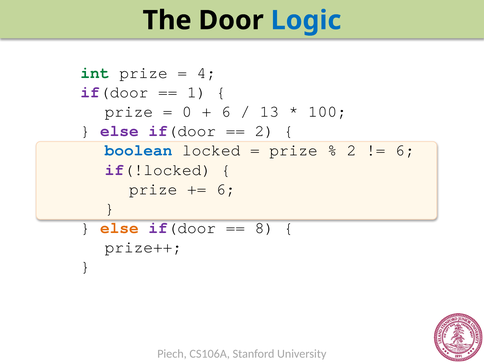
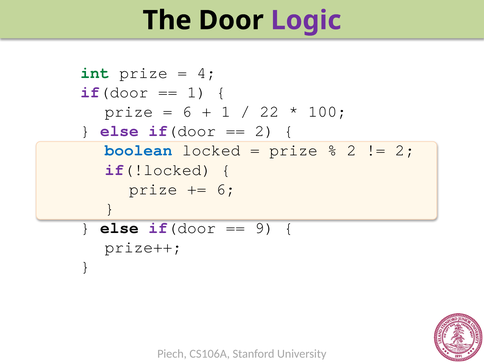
Logic colour: blue -> purple
0 at (187, 112): 0 -> 6
6 at (226, 112): 6 -> 1
13: 13 -> 22
6 at (405, 150): 6 -> 2
else at (119, 228) colour: orange -> black
8: 8 -> 9
